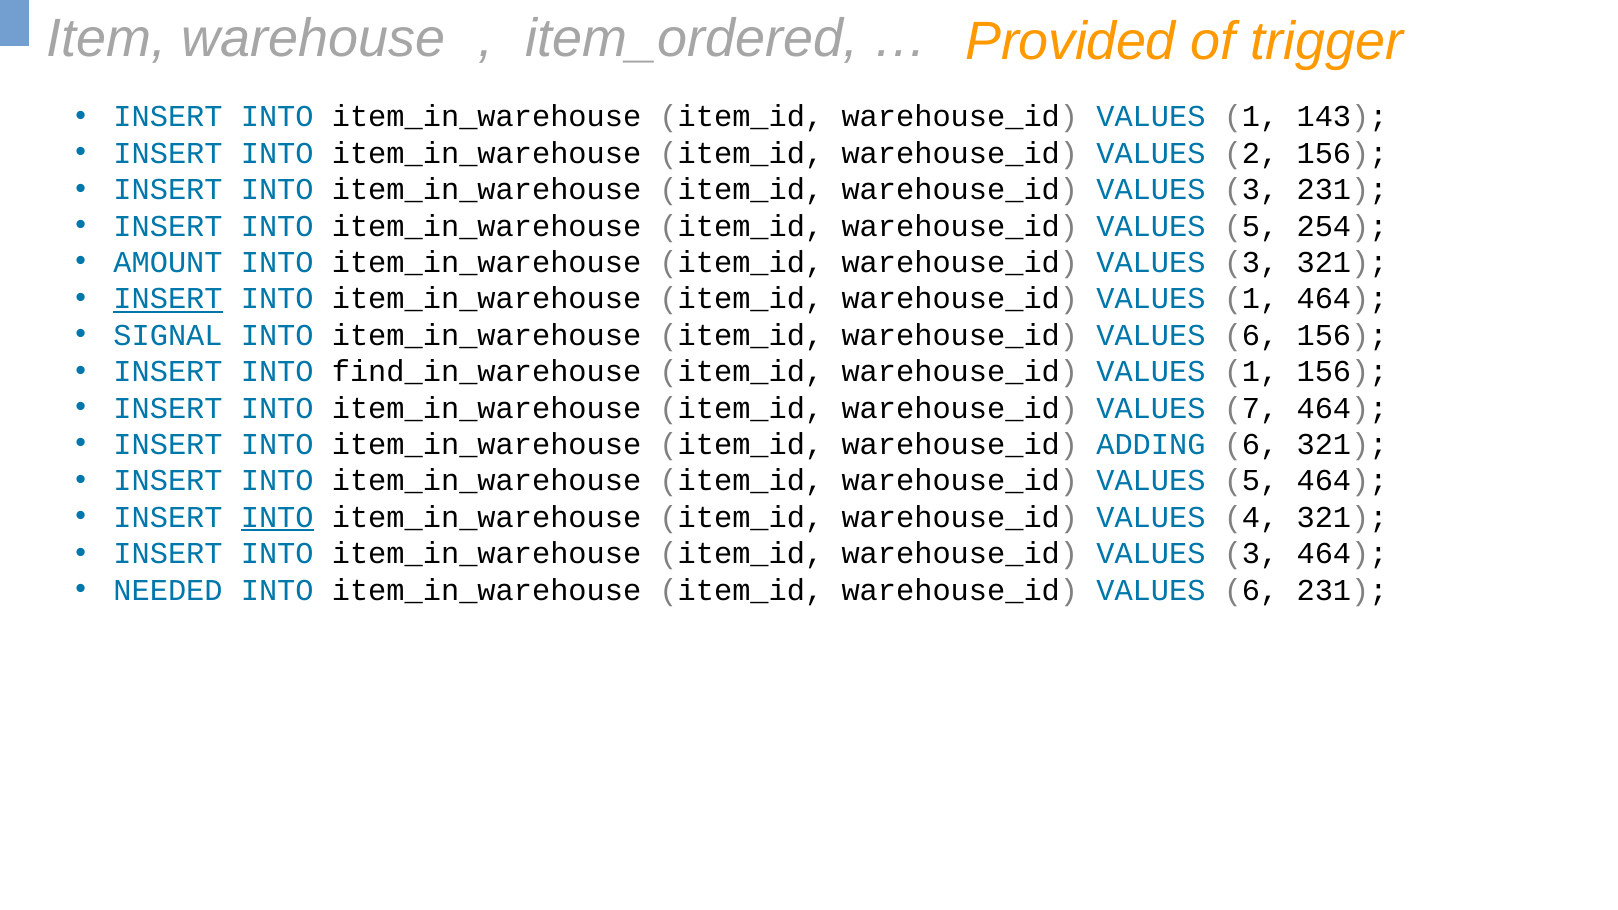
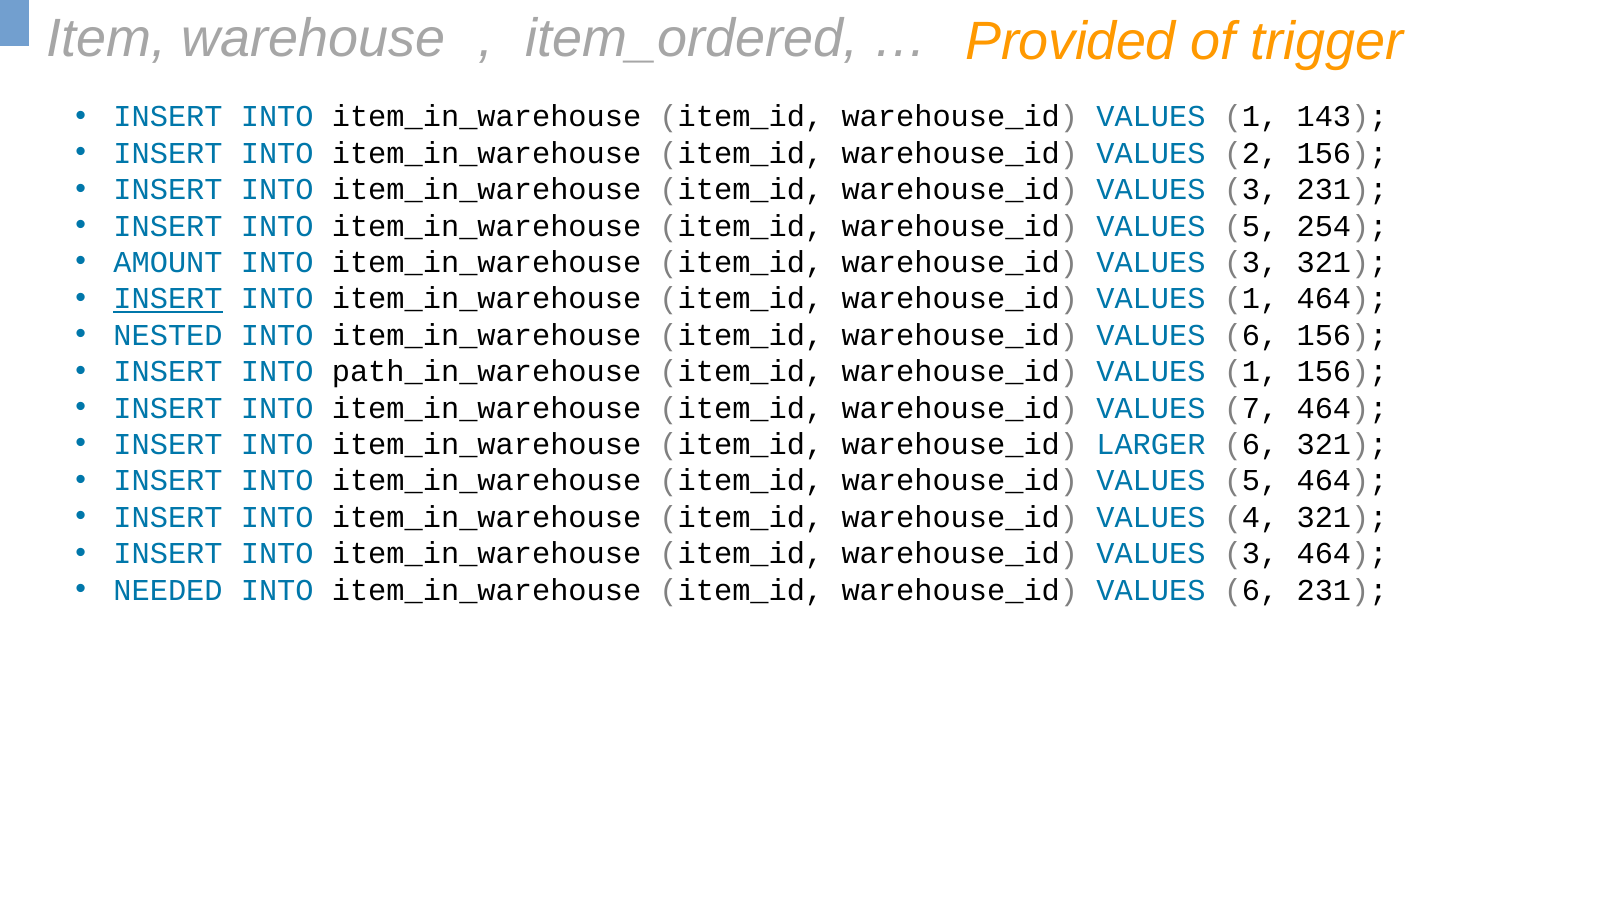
SIGNAL: SIGNAL -> NESTED
find_in_warehouse: find_in_warehouse -> path_in_warehouse
ADDING: ADDING -> LARGER
INTO at (277, 517) underline: present -> none
